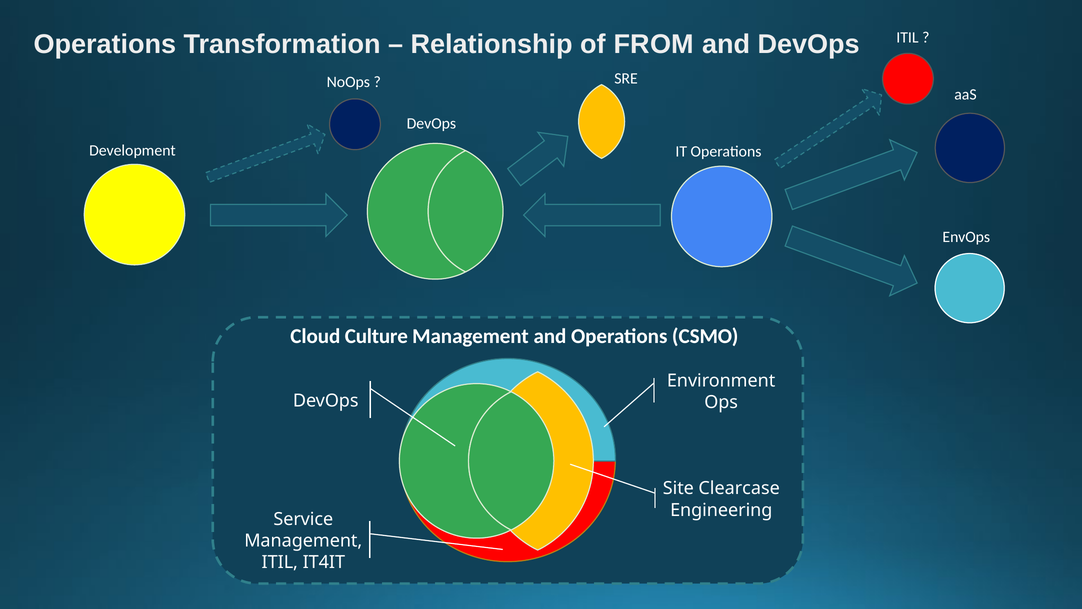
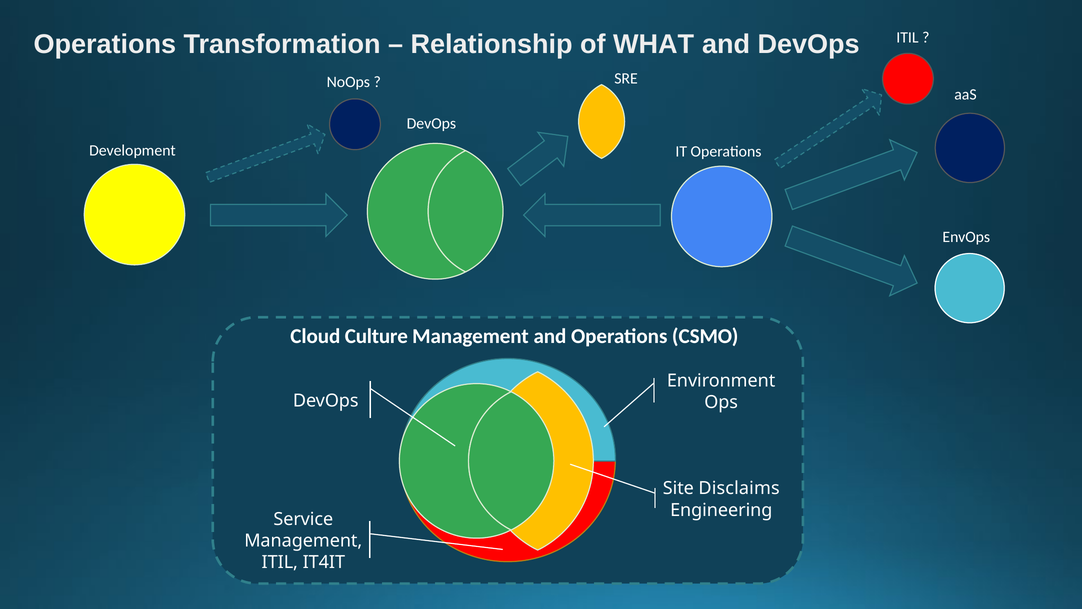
FROM: FROM -> WHAT
Clearcase: Clearcase -> Disclaims
